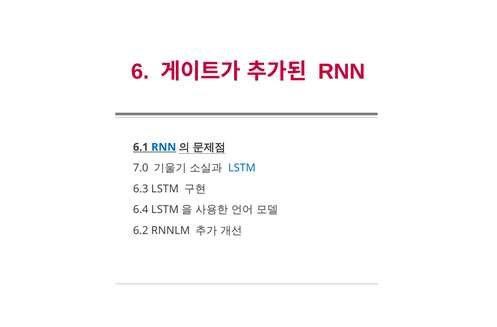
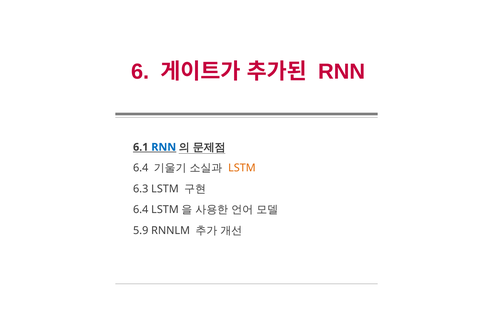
7.0 at (141, 168): 7.0 -> 6.4
LSTM at (242, 168) colour: blue -> orange
6.2: 6.2 -> 5.9
